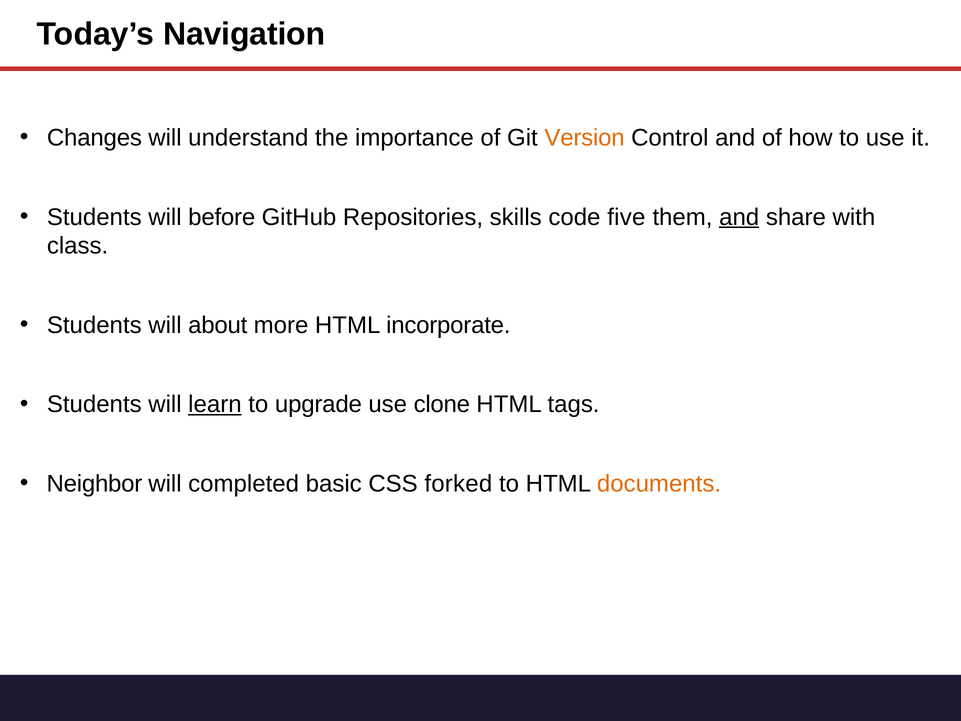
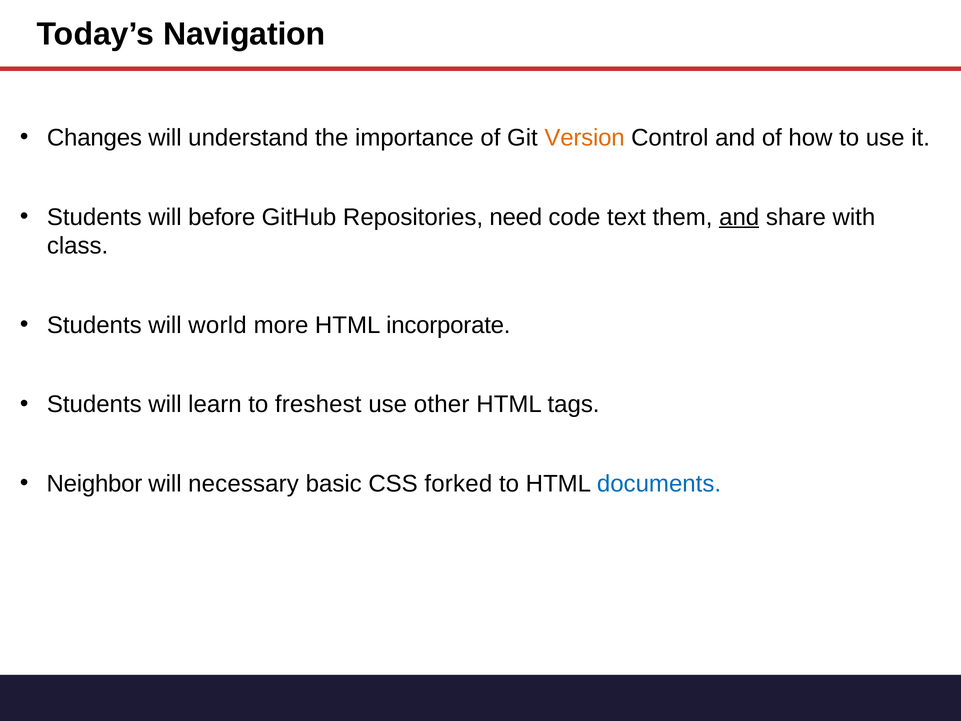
skills: skills -> need
five: five -> text
about: about -> world
learn underline: present -> none
upgrade: upgrade -> freshest
clone: clone -> other
completed: completed -> necessary
documents colour: orange -> blue
